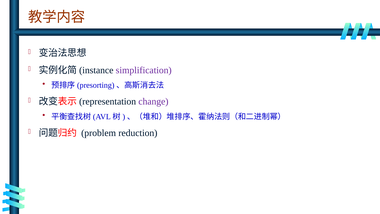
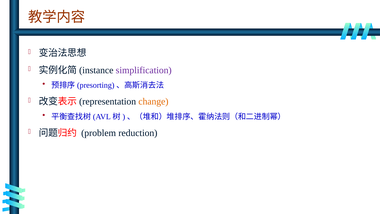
change colour: purple -> orange
